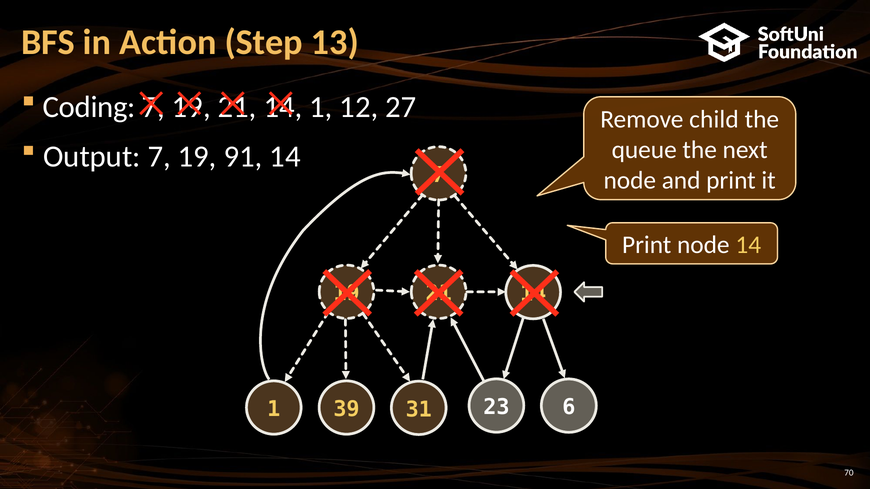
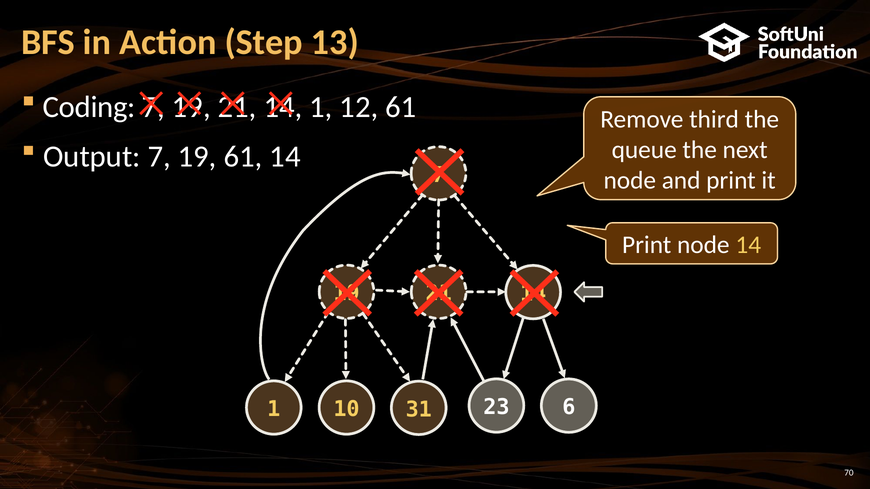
12 27: 27 -> 61
child: child -> third
19 91: 91 -> 61
39: 39 -> 10
